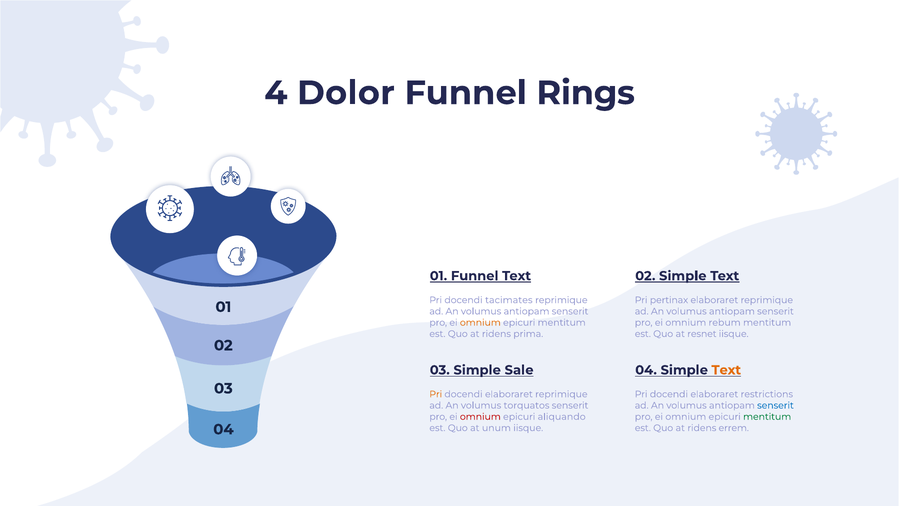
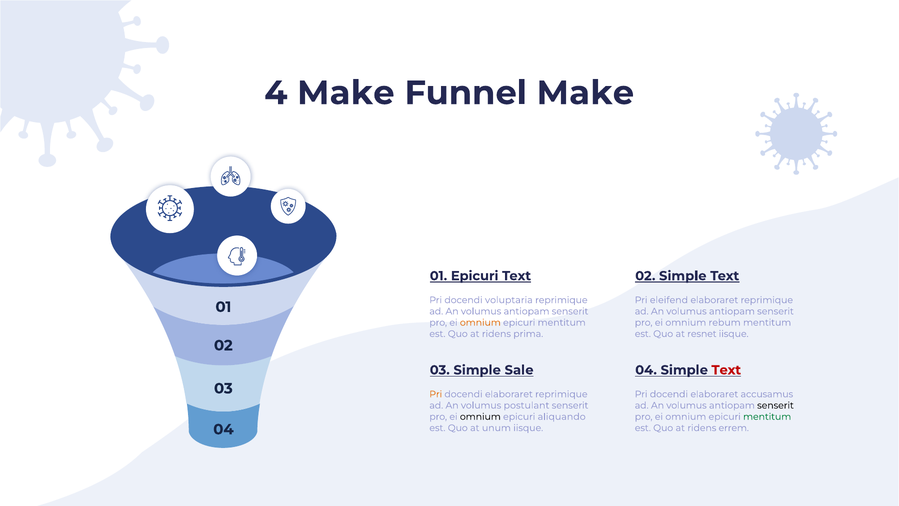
4 Dolor: Dolor -> Make
Funnel Rings: Rings -> Make
01 Funnel: Funnel -> Epicuri
tacimates: tacimates -> voluptaria
pertinax: pertinax -> eleifend
Text at (726, 370) colour: orange -> red
restrictions: restrictions -> accusamus
torquatos: torquatos -> postulant
senserit at (775, 405) colour: blue -> black
omnium at (480, 416) colour: red -> black
